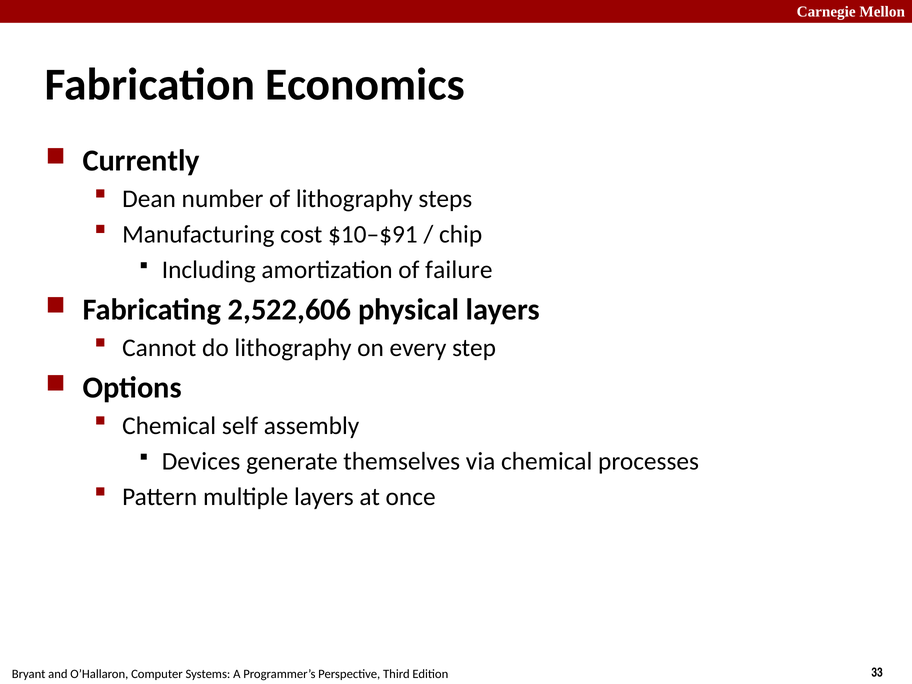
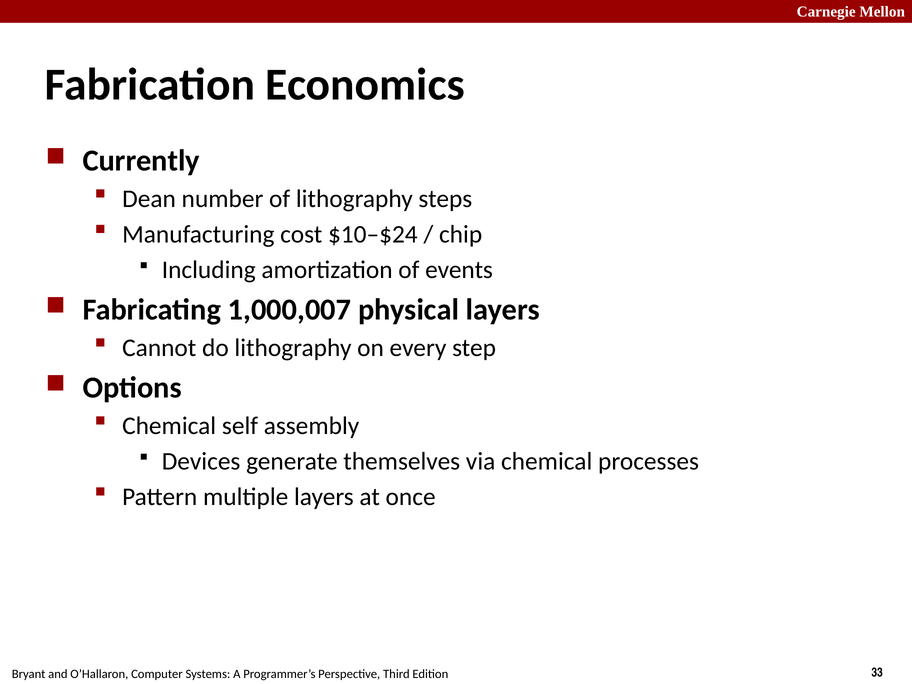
$10–$91: $10–$91 -> $10–$24
failure: failure -> events
2,522,606: 2,522,606 -> 1,000,007
